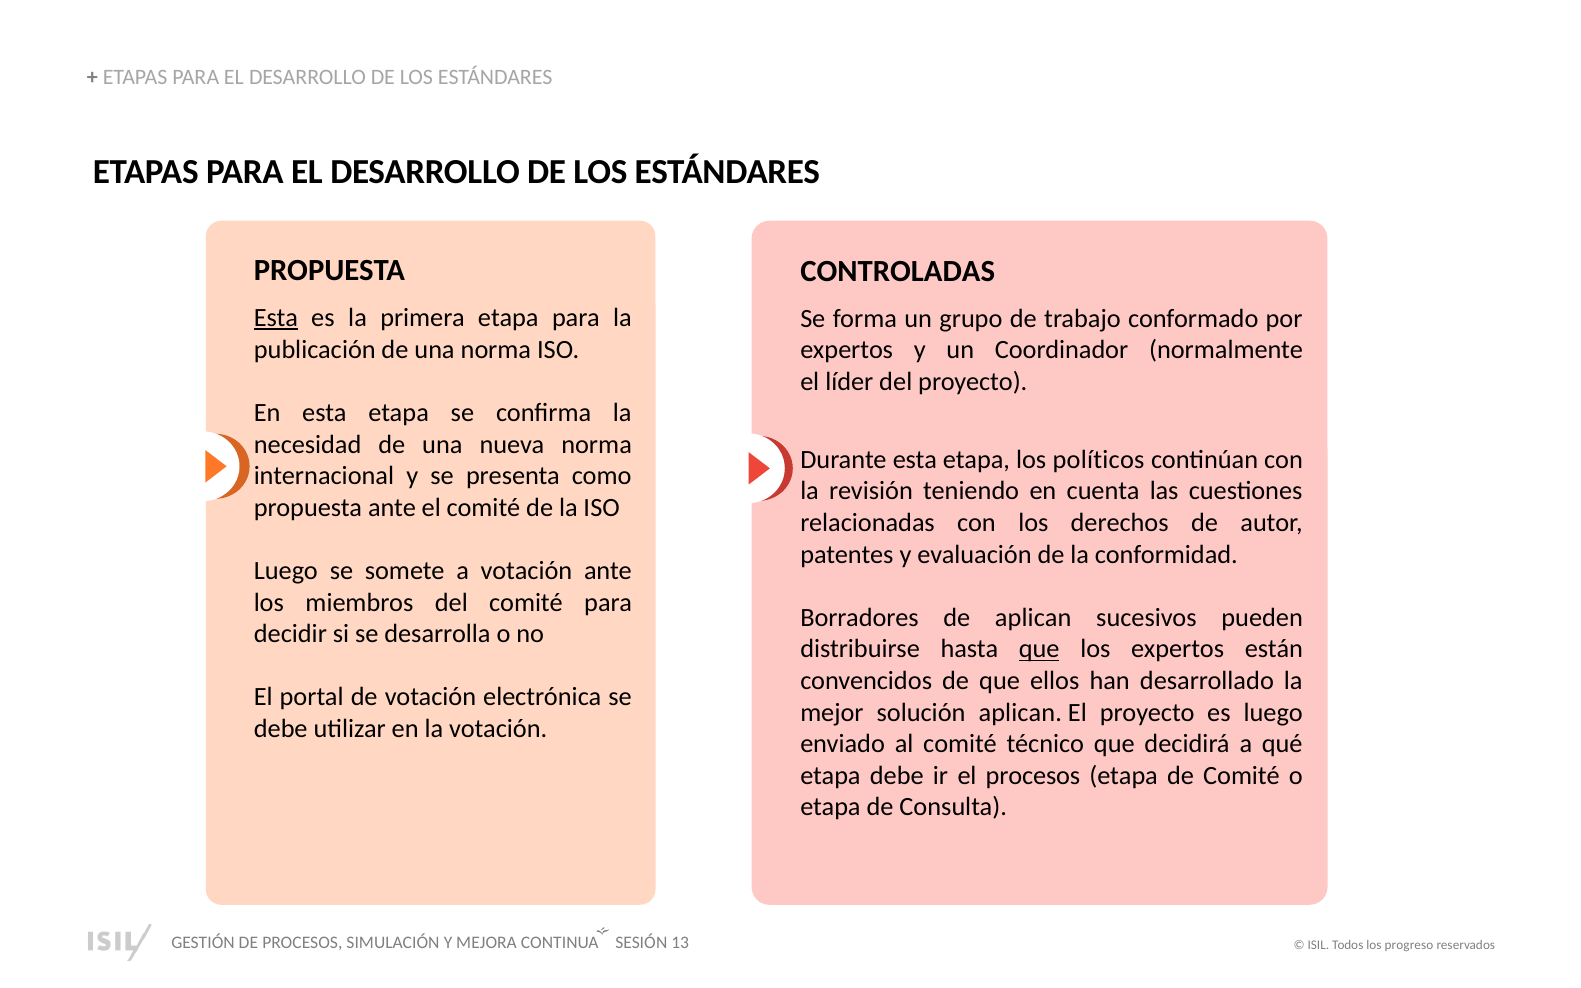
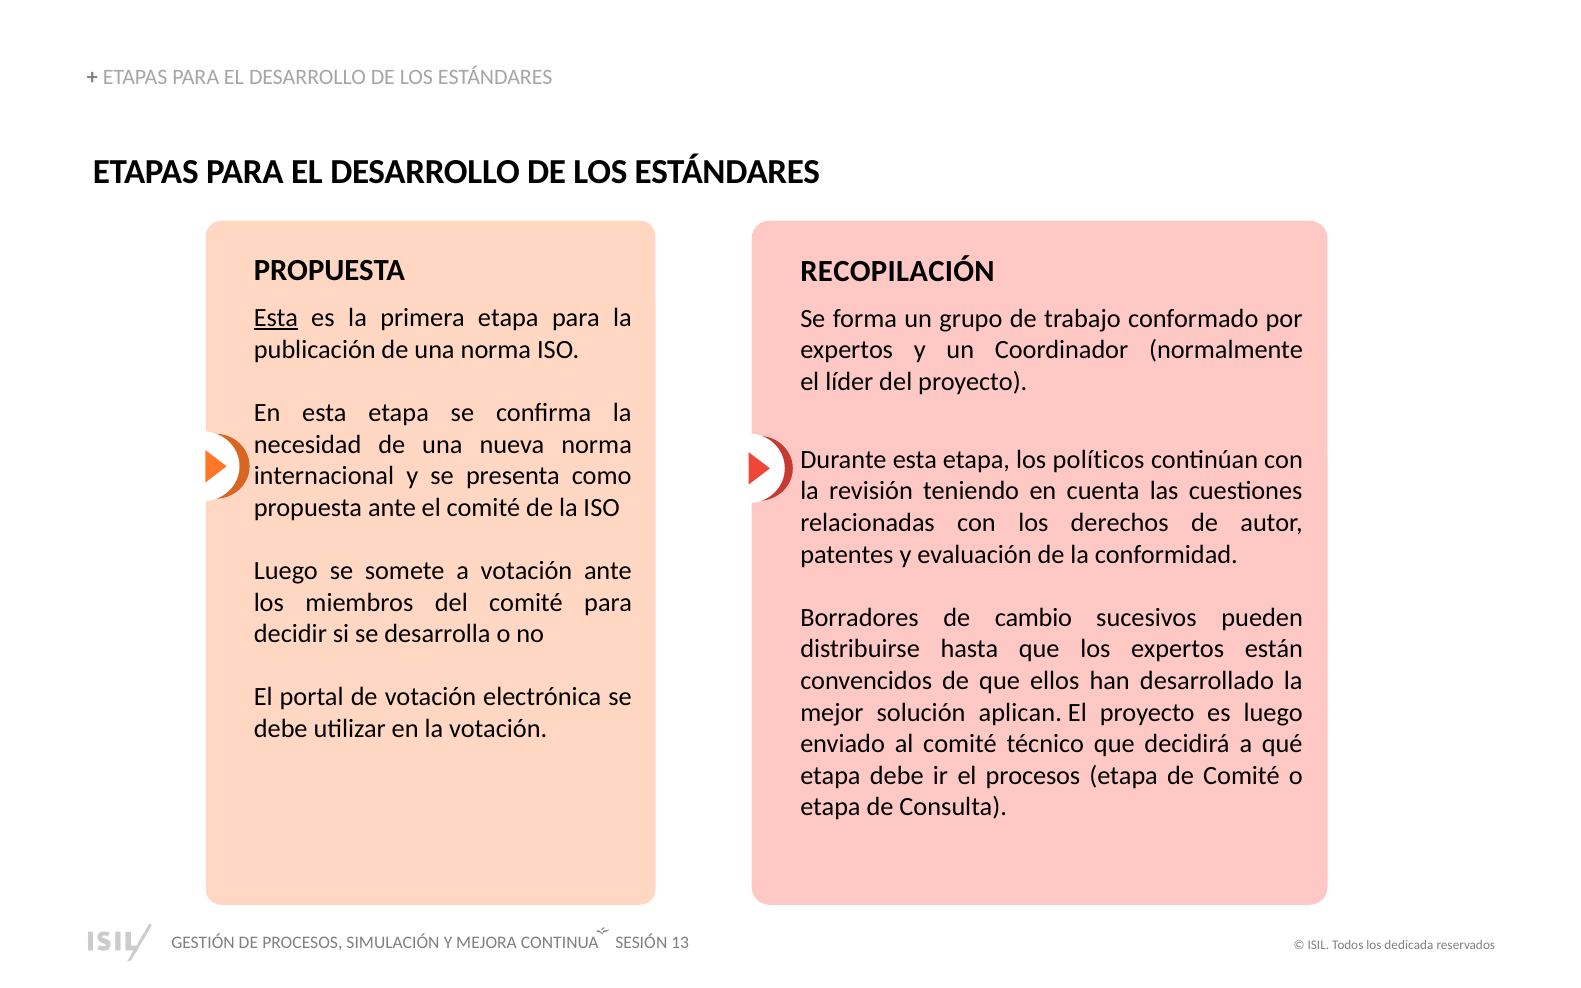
CONTROLADAS: CONTROLADAS -> RECOPILACIÓN
de aplican: aplican -> cambio
que at (1039, 649) underline: present -> none
progreso: progreso -> dedicada
